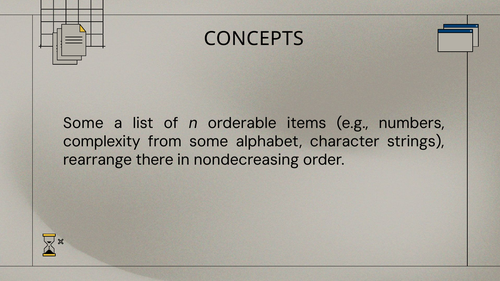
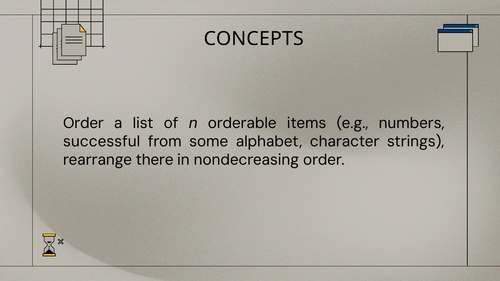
Some at (83, 123): Some -> Order
complexity: complexity -> successful
